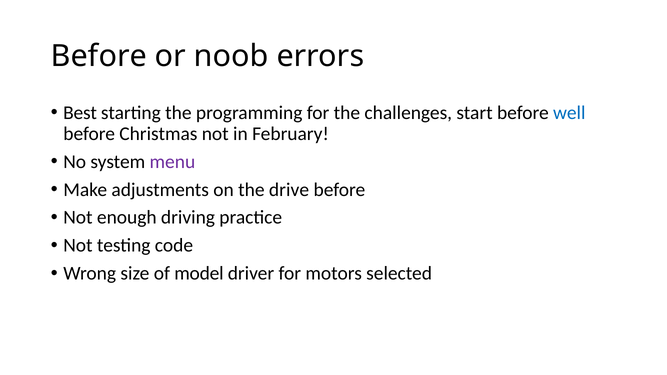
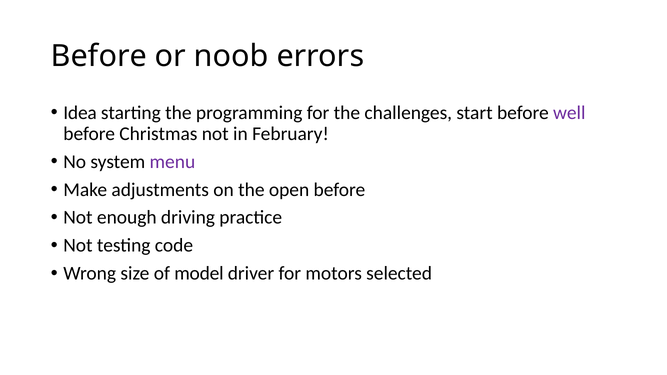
Best: Best -> Idea
well colour: blue -> purple
drive: drive -> open
